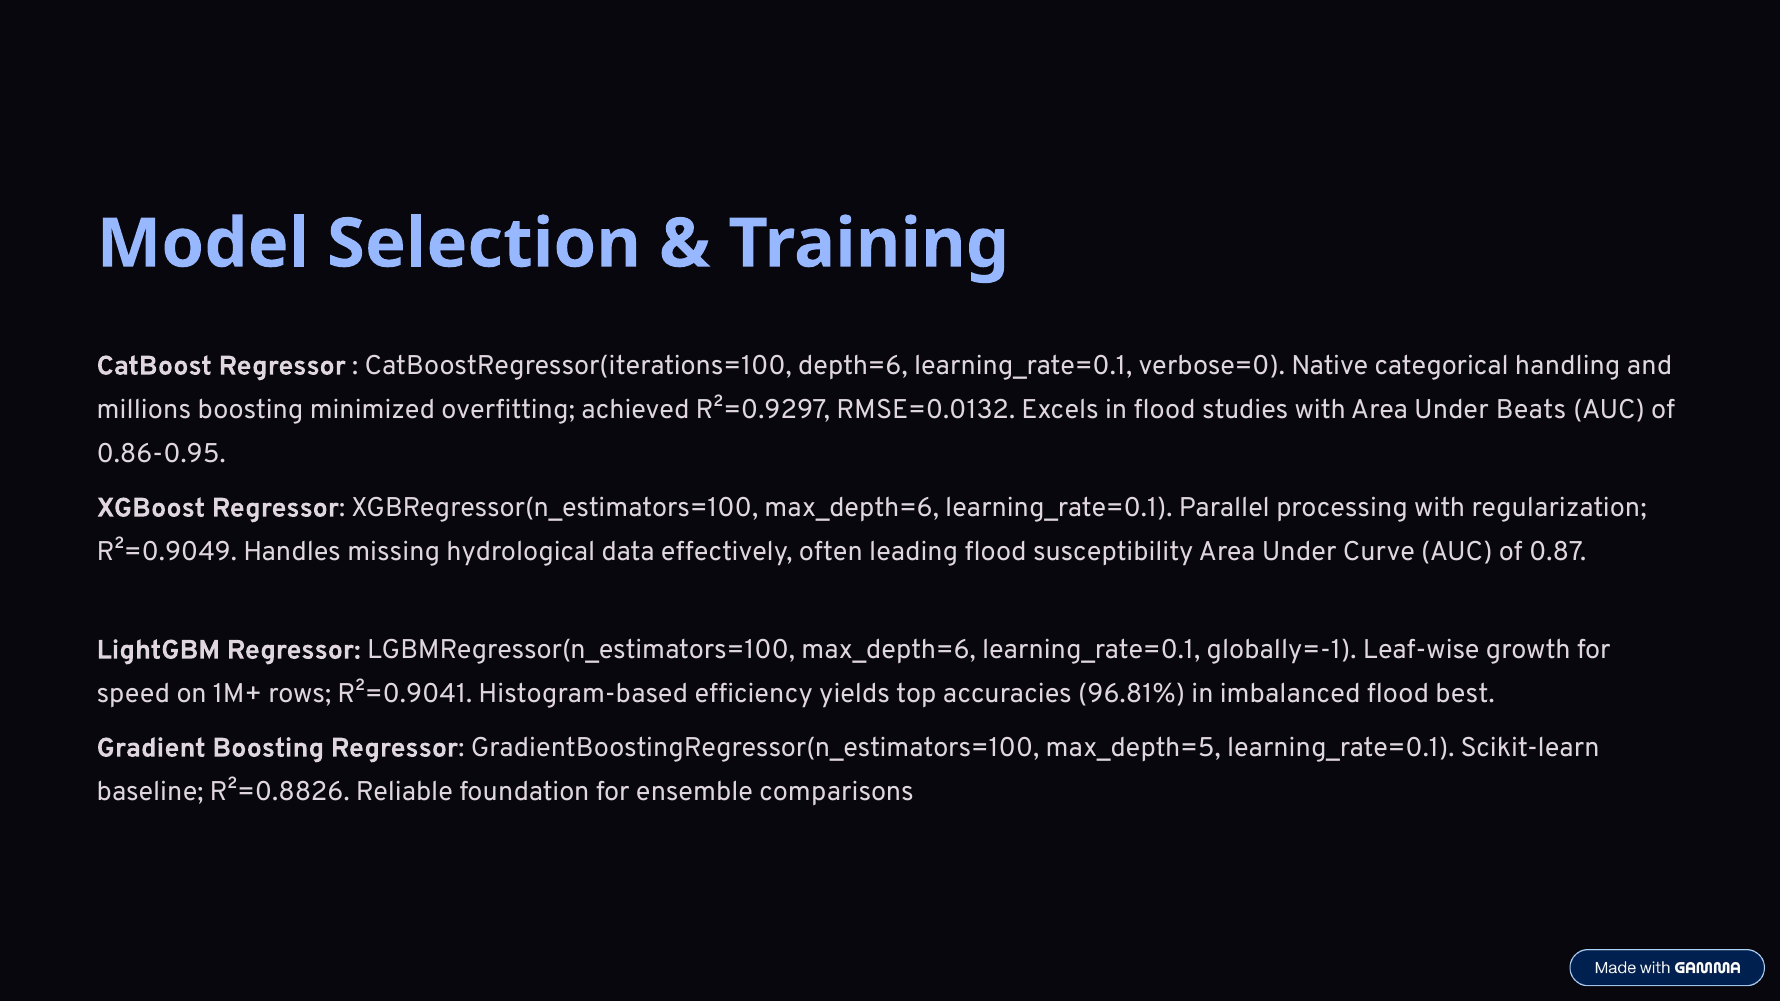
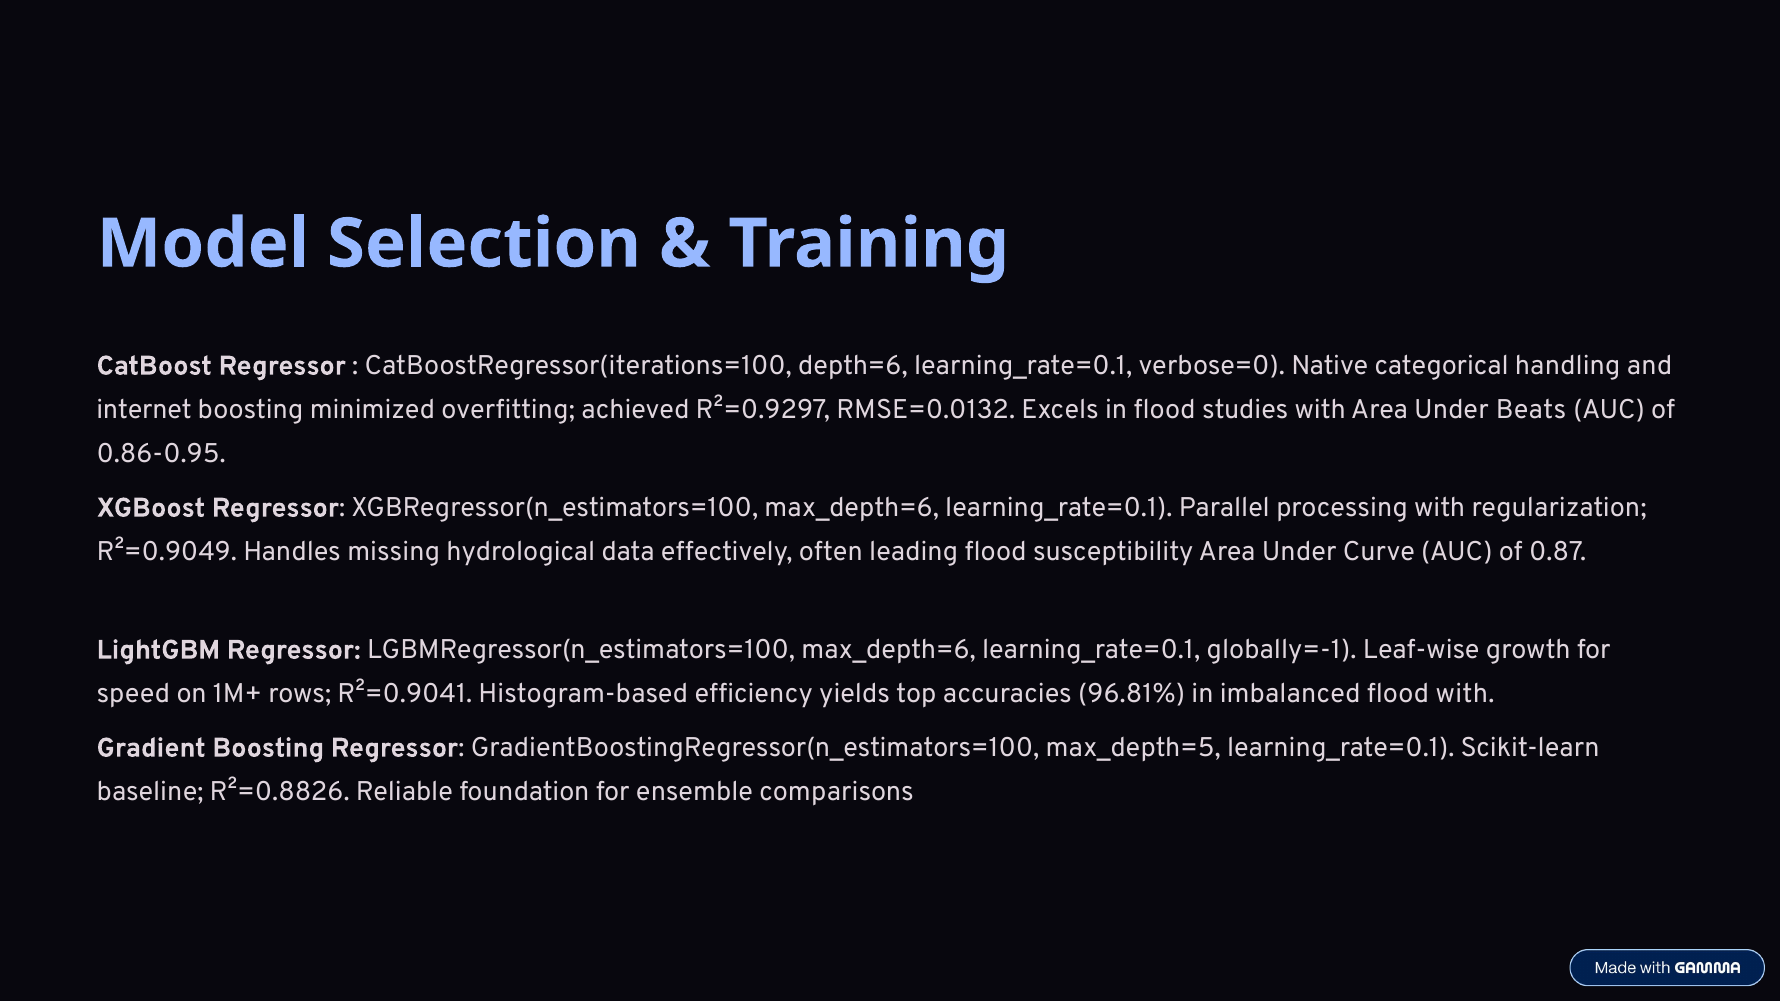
millions: millions -> internet
flood best: best -> with
